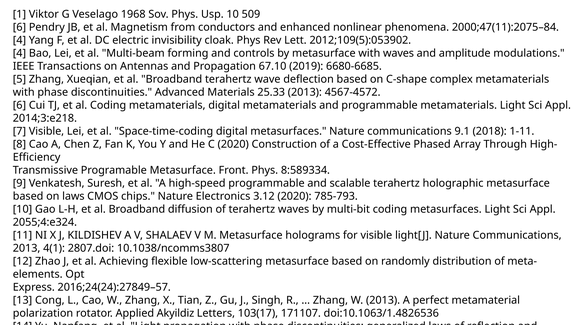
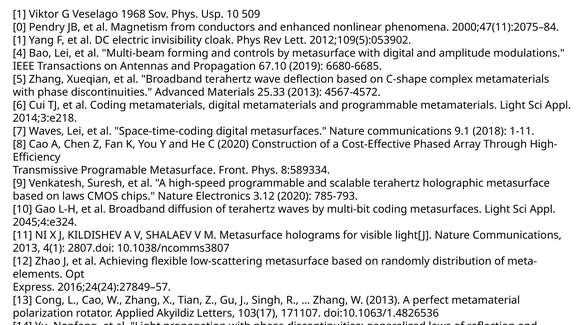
6 at (19, 27): 6 -> 0
4 at (19, 40): 4 -> 1
with waves: waves -> digital
7 Visible: Visible -> Waves
2055;4:e324: 2055;4:e324 -> 2045;4:e324
